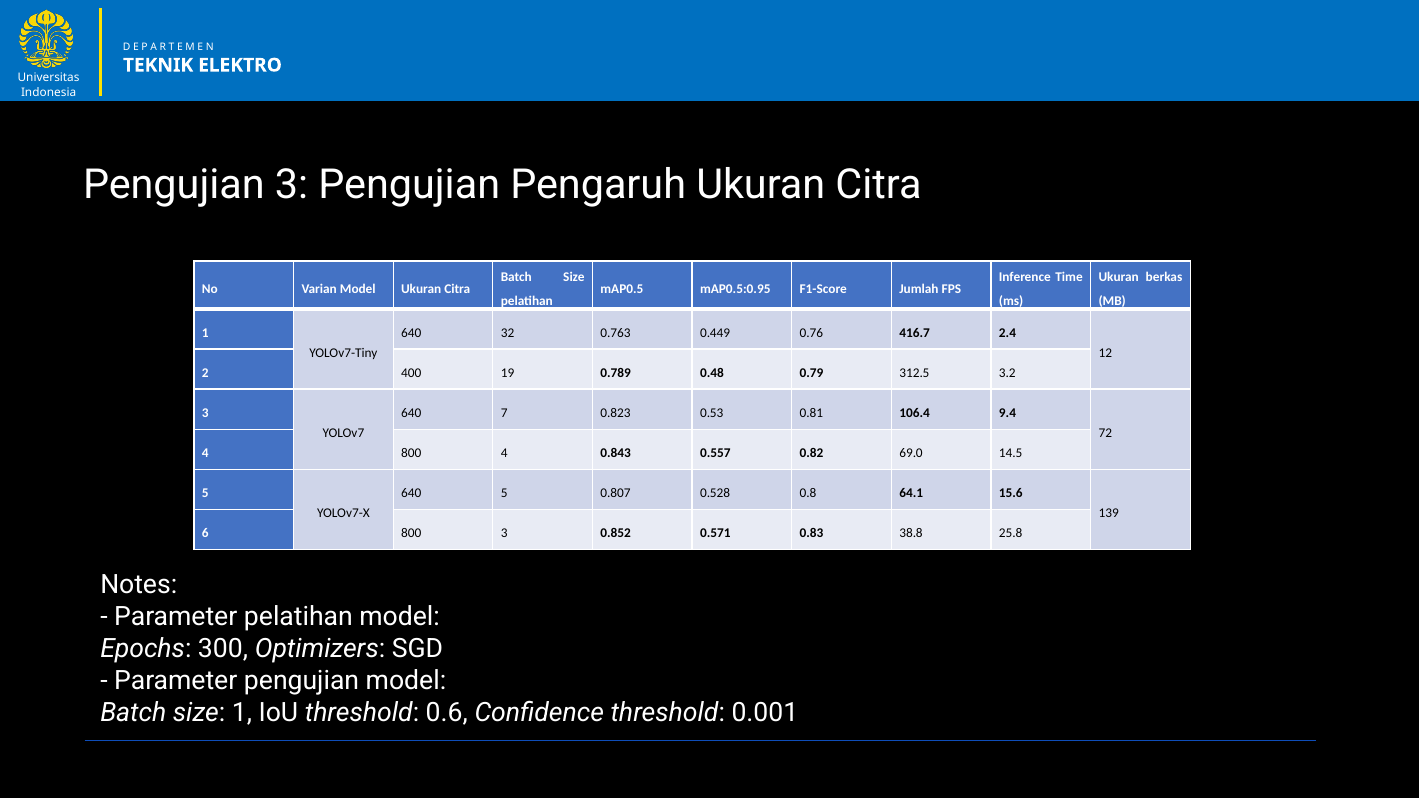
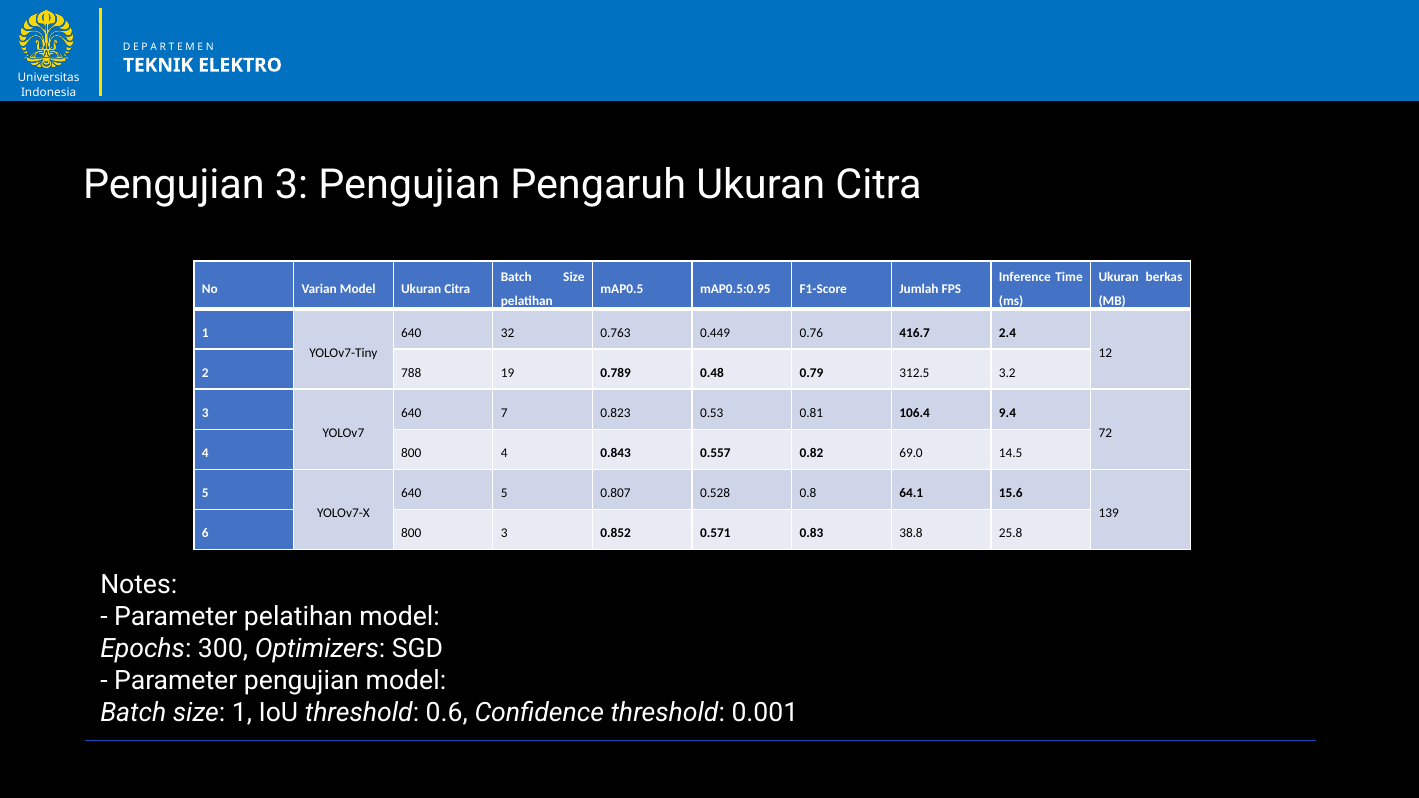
400: 400 -> 788
